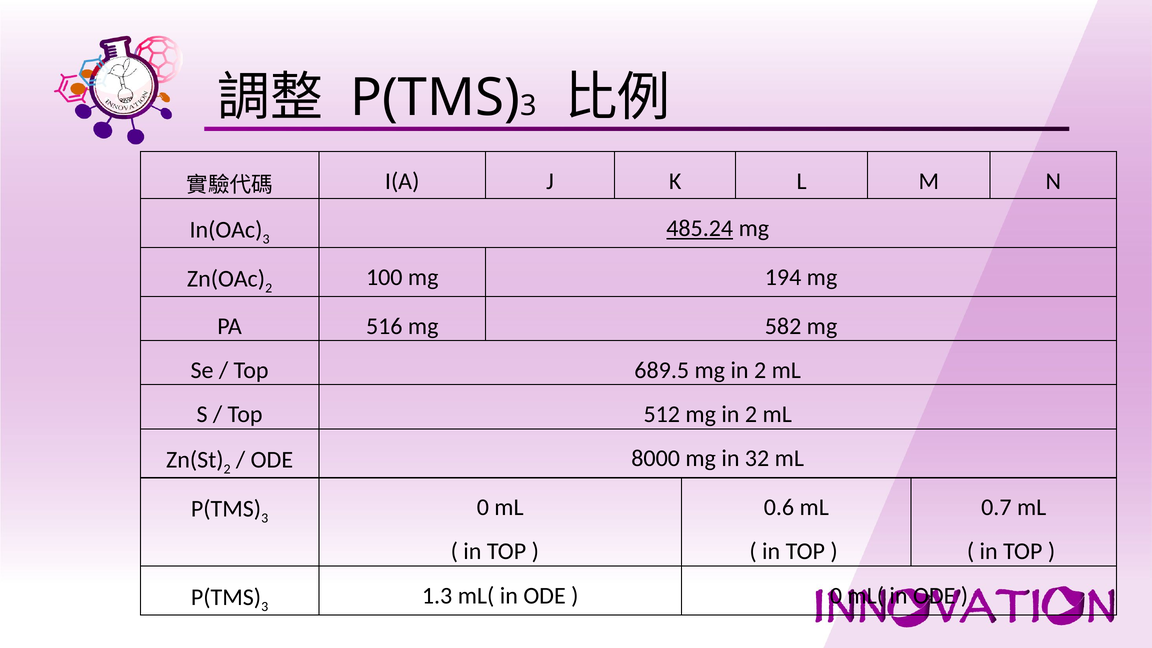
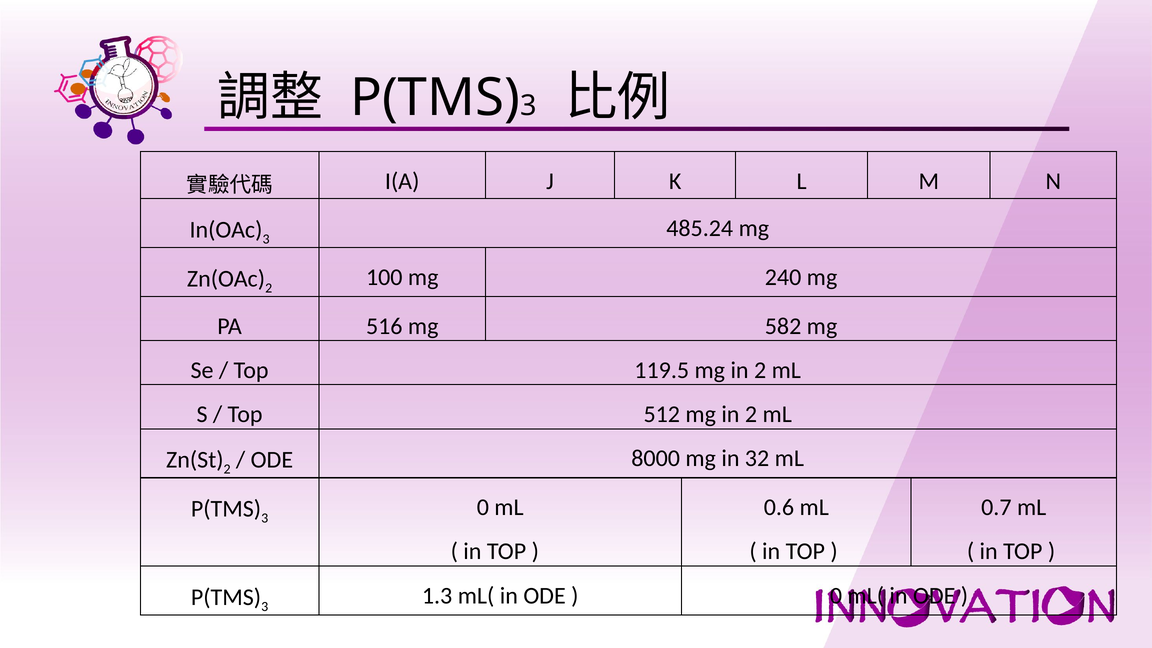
485.24 underline: present -> none
194: 194 -> 240
689.5: 689.5 -> 119.5
